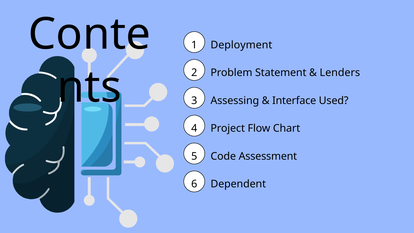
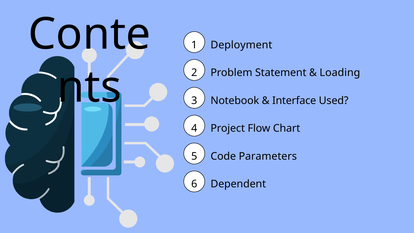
Lenders: Lenders -> Loading
Assessing: Assessing -> Notebook
Assessment: Assessment -> Parameters
